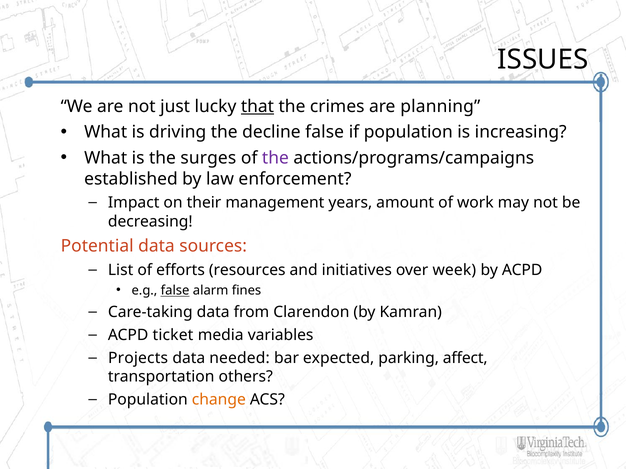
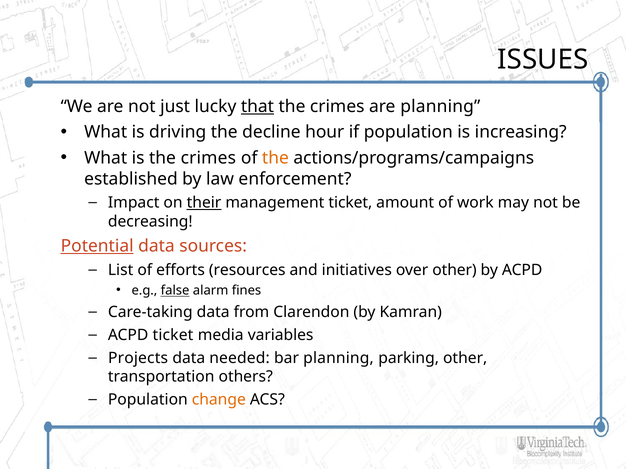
decline false: false -> hour
is the surges: surges -> crimes
the at (275, 158) colour: purple -> orange
their underline: none -> present
management years: years -> ticket
Potential underline: none -> present
over week: week -> other
bar expected: expected -> planning
parking affect: affect -> other
